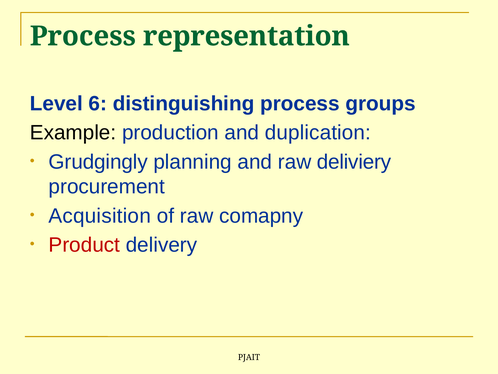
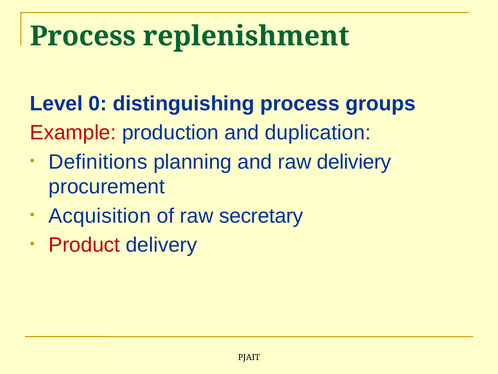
representation: representation -> replenishment
6: 6 -> 0
Example colour: black -> red
Grudgingly: Grudgingly -> Definitions
comapny: comapny -> secretary
